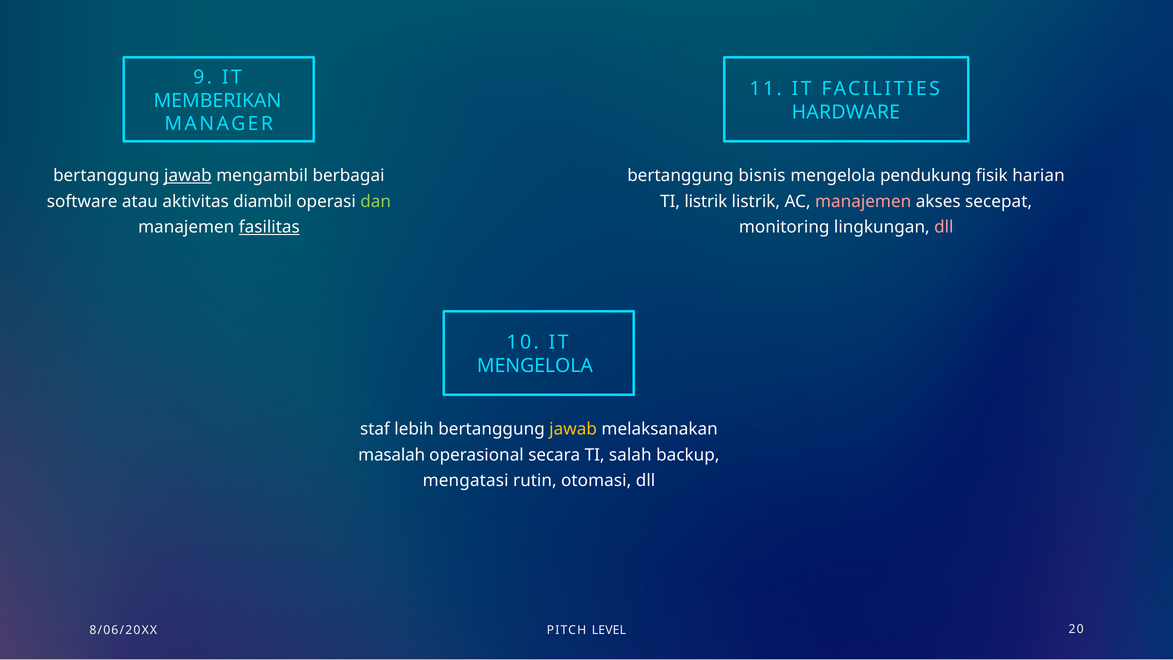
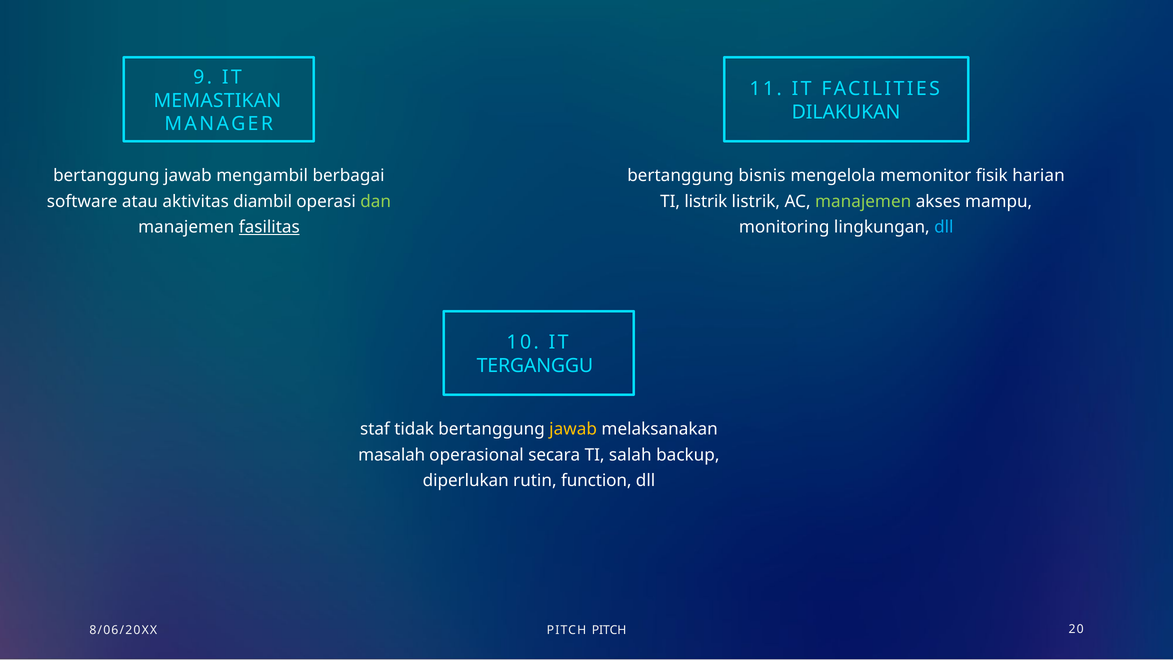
MEMBERIKAN: MEMBERIKAN -> MEMASTIKAN
HARDWARE: HARDWARE -> DILAKUKAN
jawab at (188, 176) underline: present -> none
pendukung: pendukung -> memonitor
manajemen at (863, 201) colour: pink -> light green
secepat: secepat -> mampu
dll at (944, 227) colour: pink -> light blue
MENGELOLA at (535, 366): MENGELOLA -> TERGANGGU
lebih: lebih -> tidak
mengatasi: mengatasi -> diperlukan
otomasi: otomasi -> function
PITCH LEVEL: LEVEL -> PITCH
